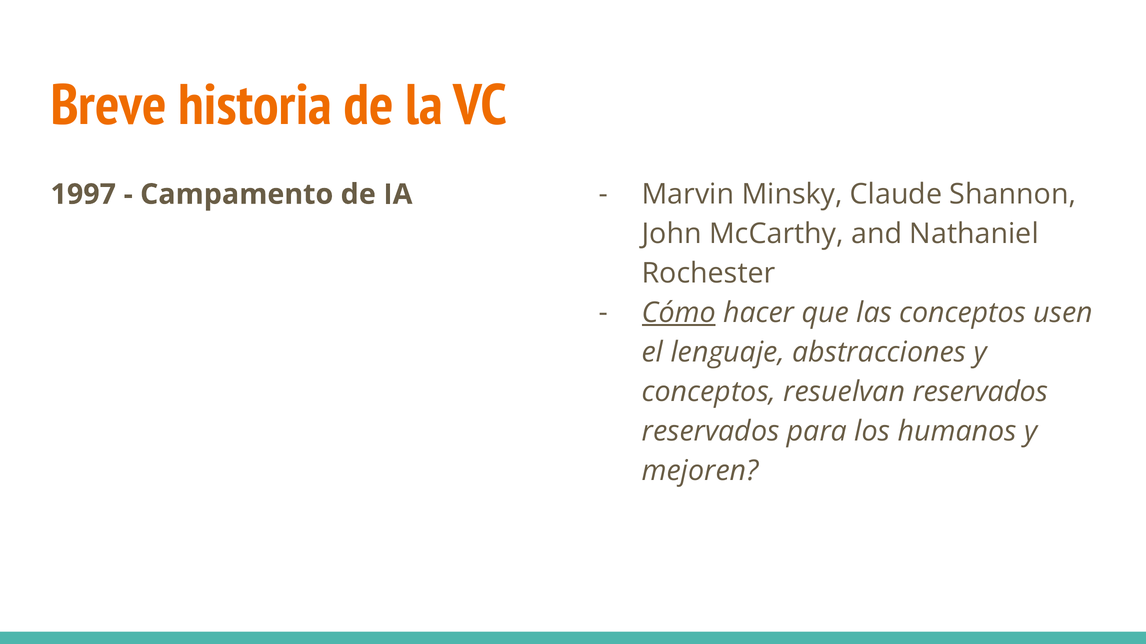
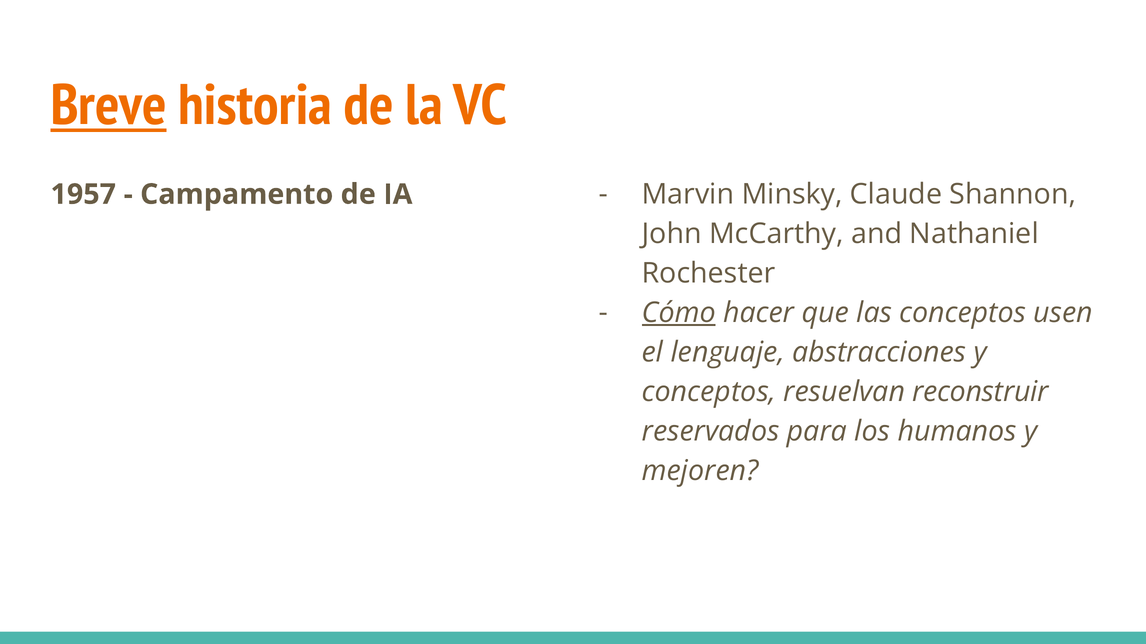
Breve underline: none -> present
1997: 1997 -> 1957
resuelvan reservados: reservados -> reconstruir
